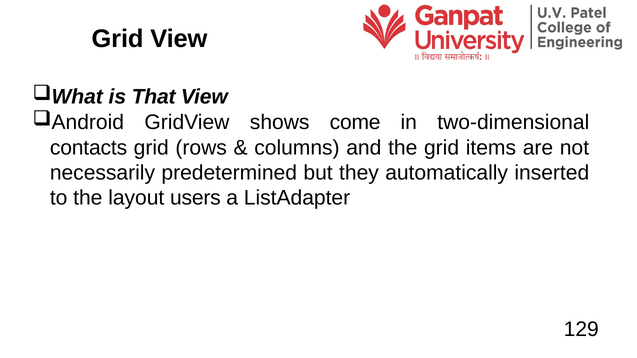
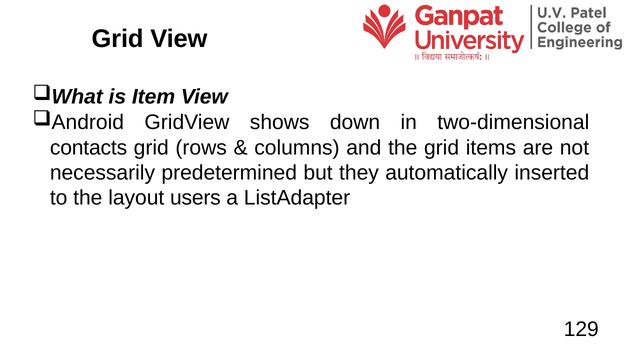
That: That -> Item
come: come -> down
